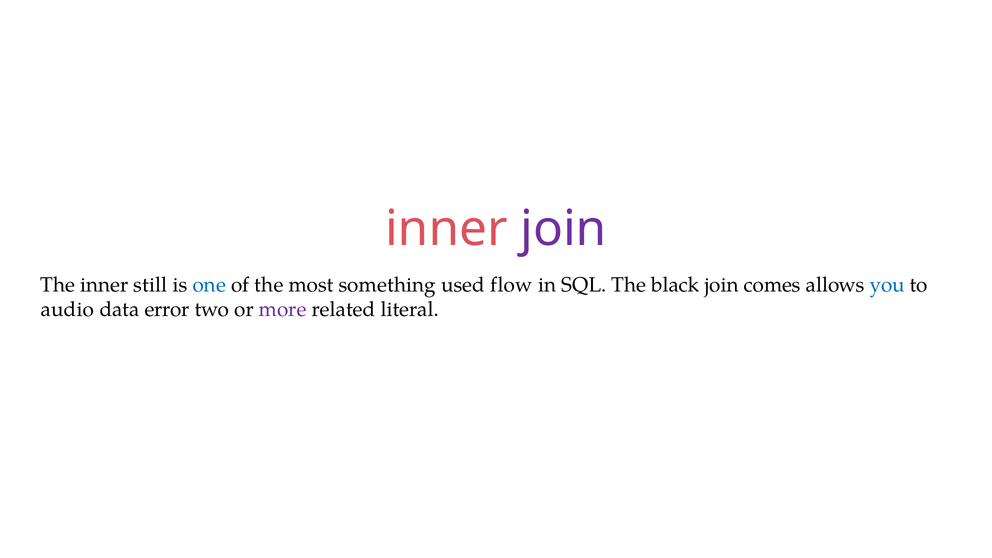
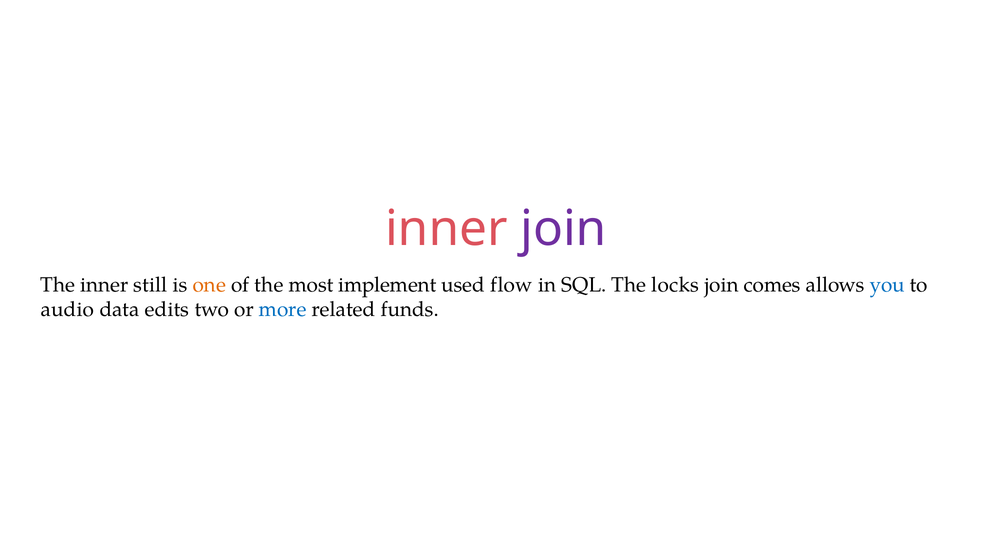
one colour: blue -> orange
something: something -> implement
black: black -> locks
error: error -> edits
more colour: purple -> blue
literal: literal -> funds
